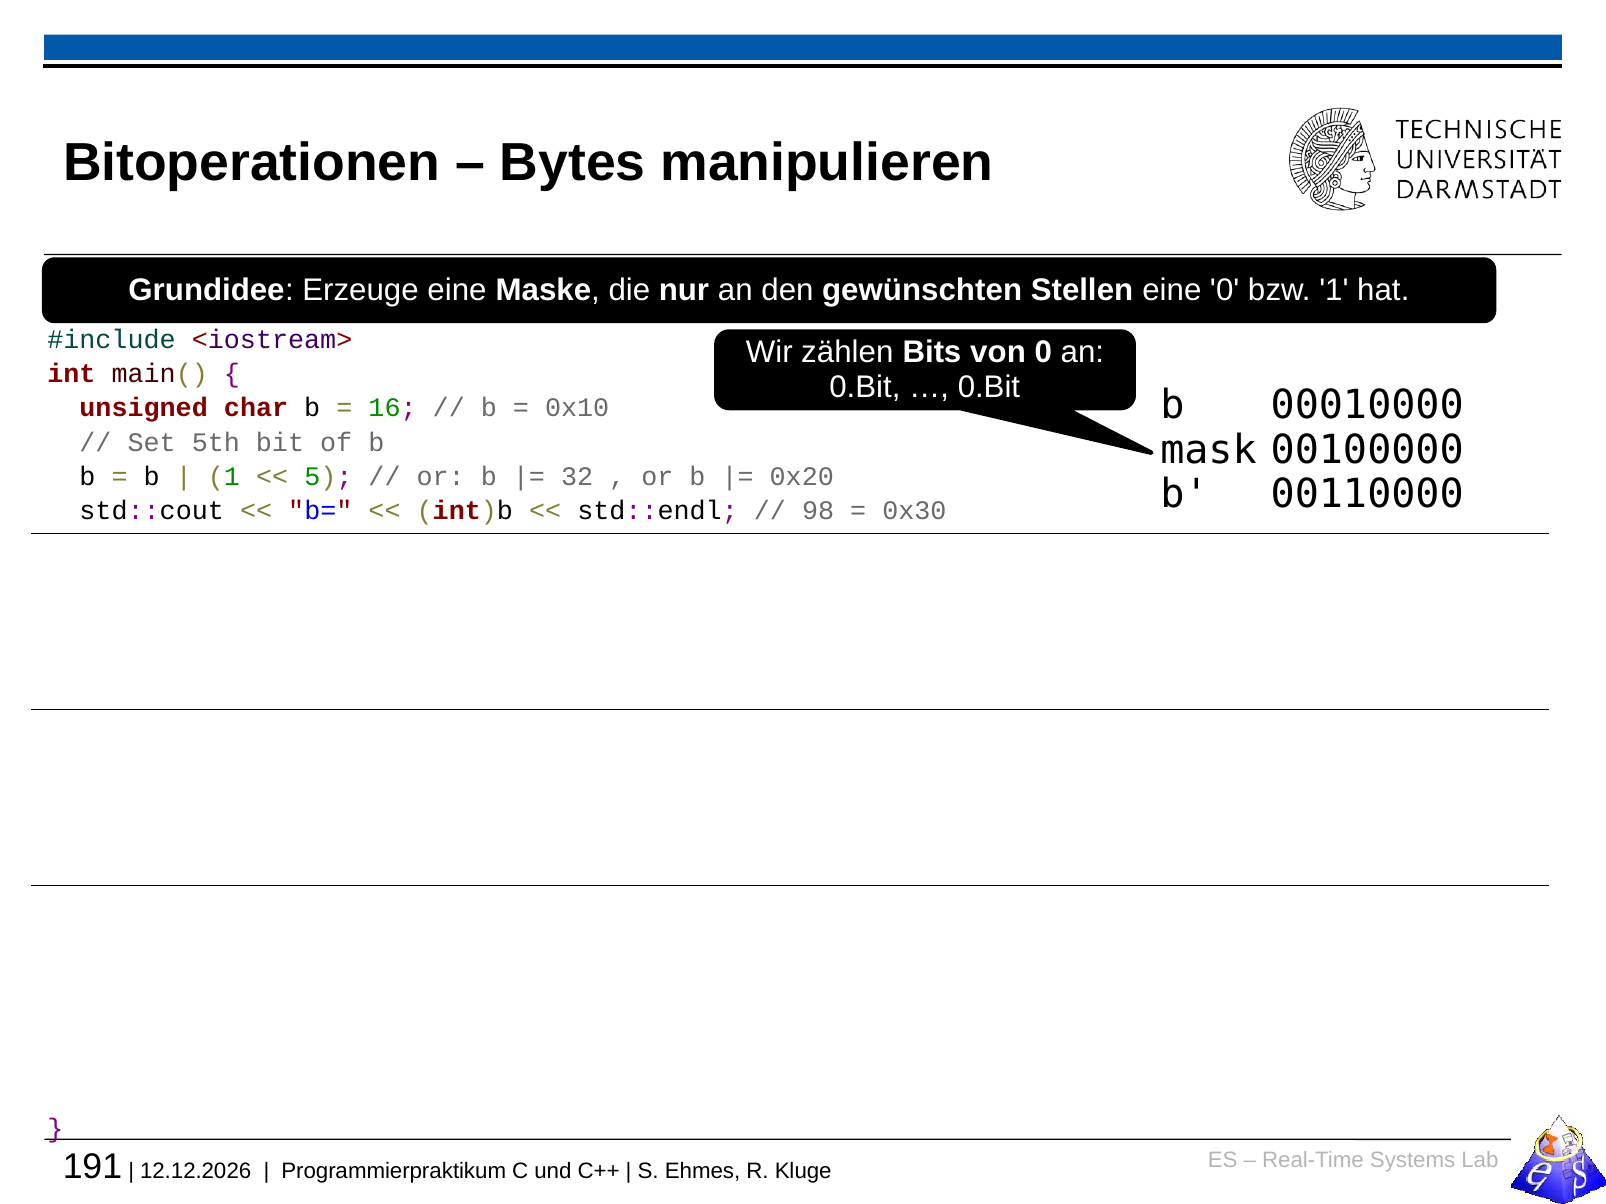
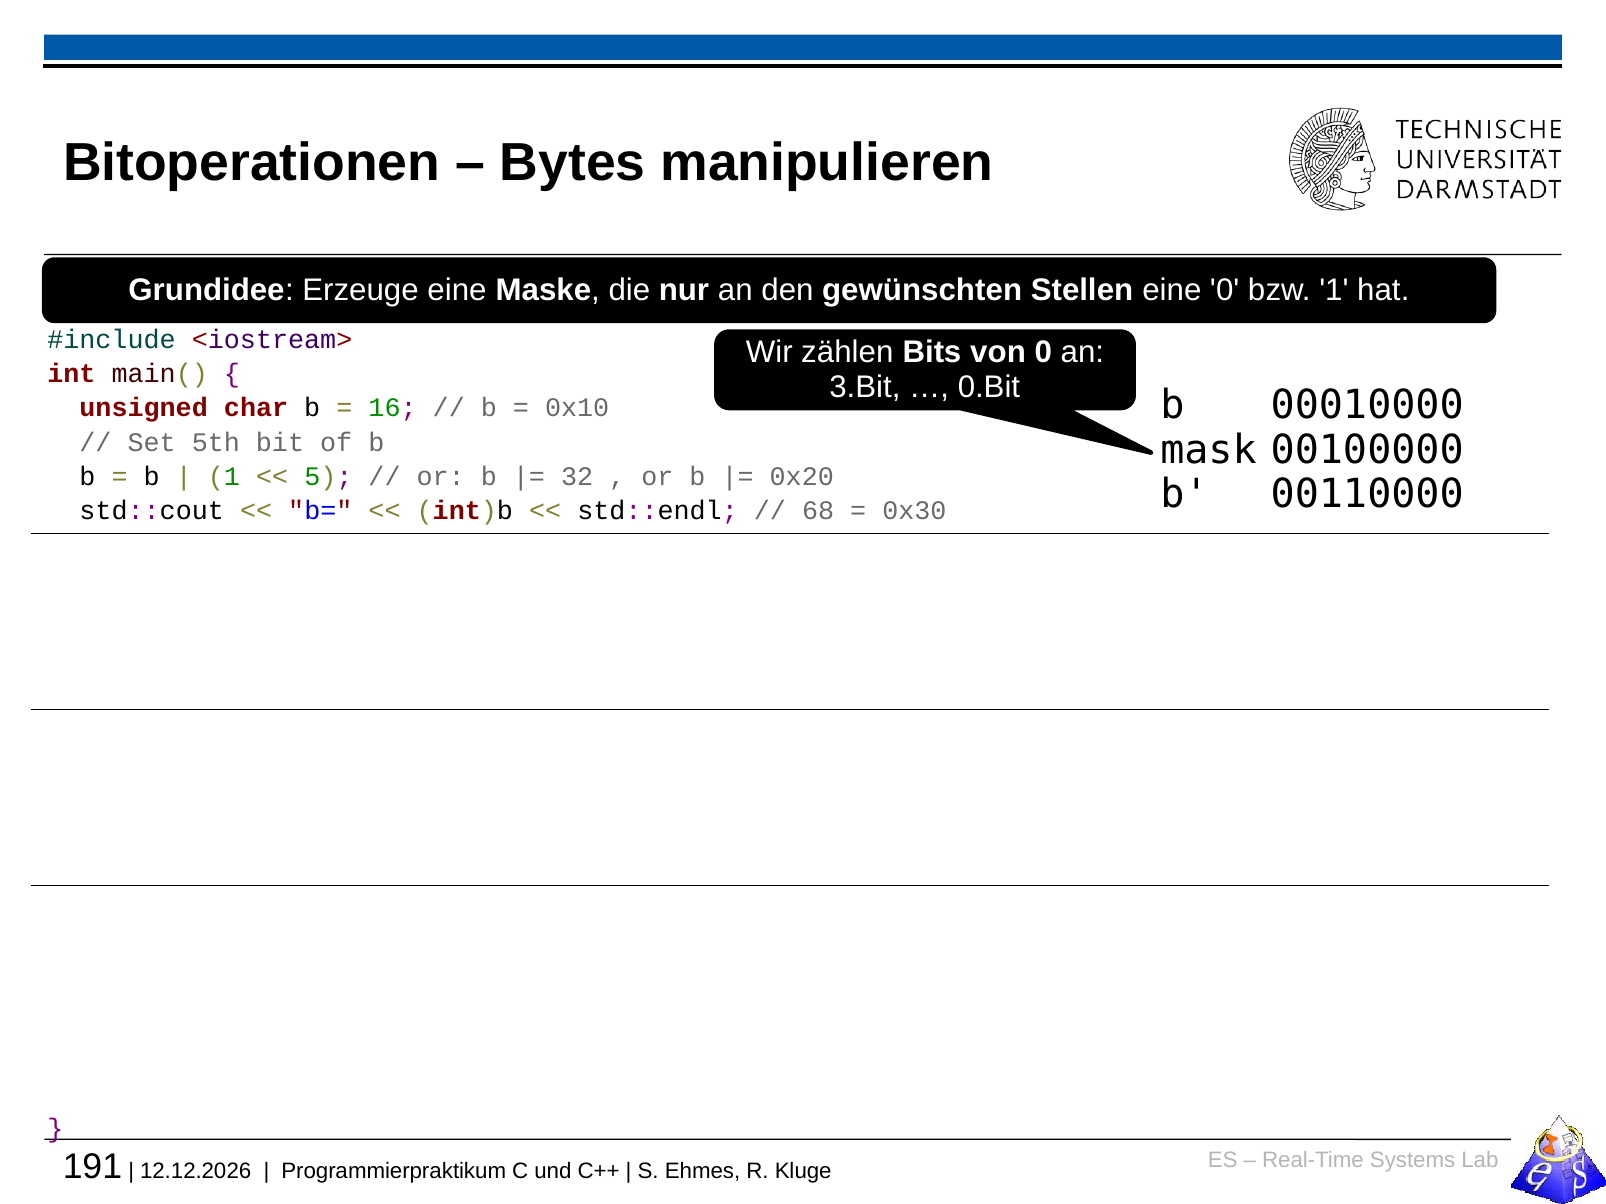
0.Bit at (865, 387): 0.Bit -> 3.Bit
98: 98 -> 68
